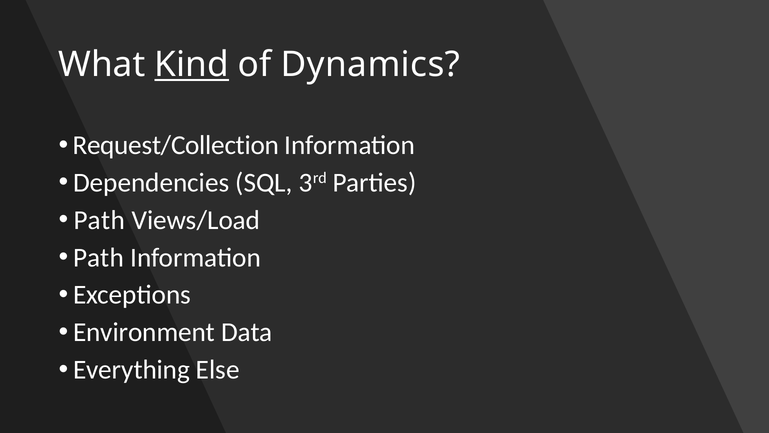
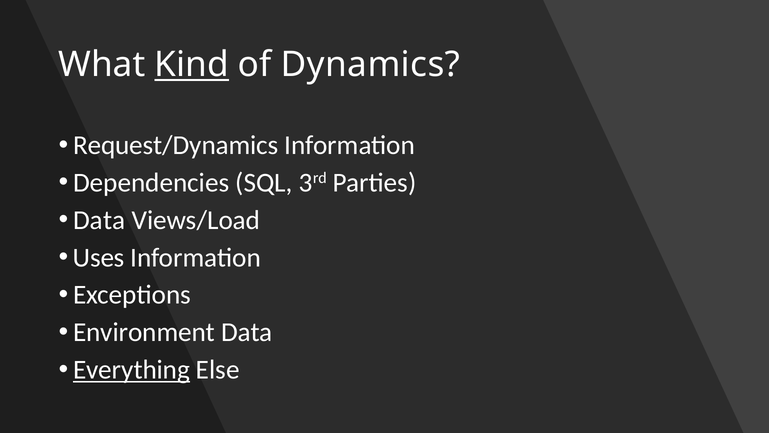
Request/Collection: Request/Collection -> Request/Dynamics
Path at (99, 220): Path -> Data
Path at (98, 257): Path -> Uses
Everything underline: none -> present
